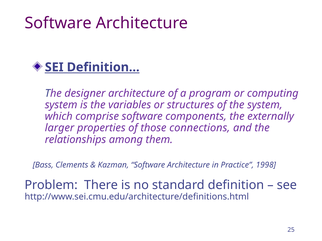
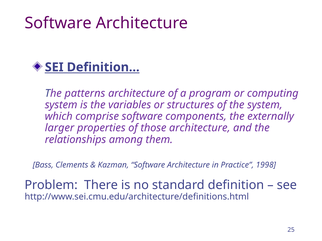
designer: designer -> patterns
those connections: connections -> architecture
